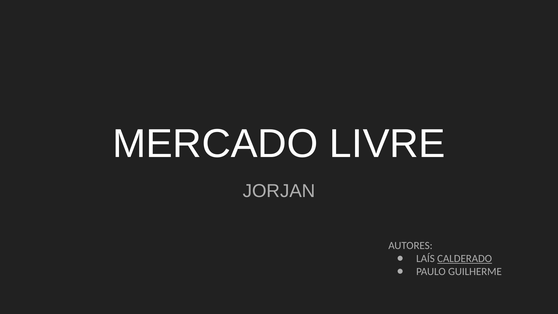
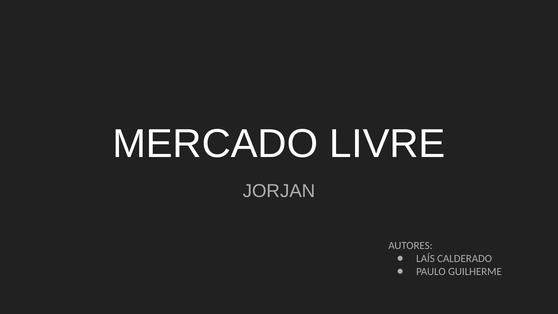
CALDERADO underline: present -> none
